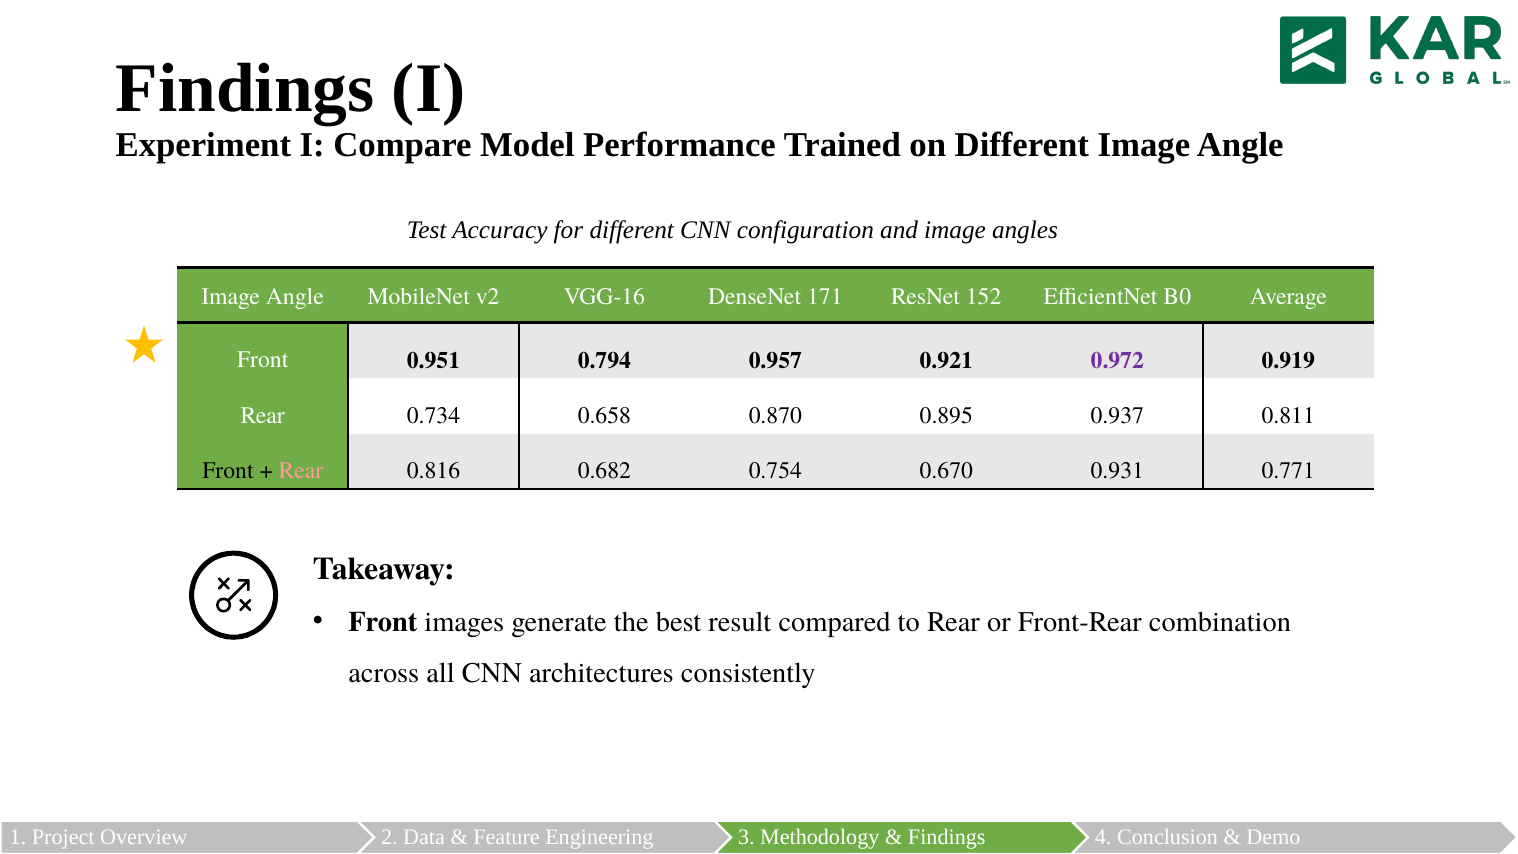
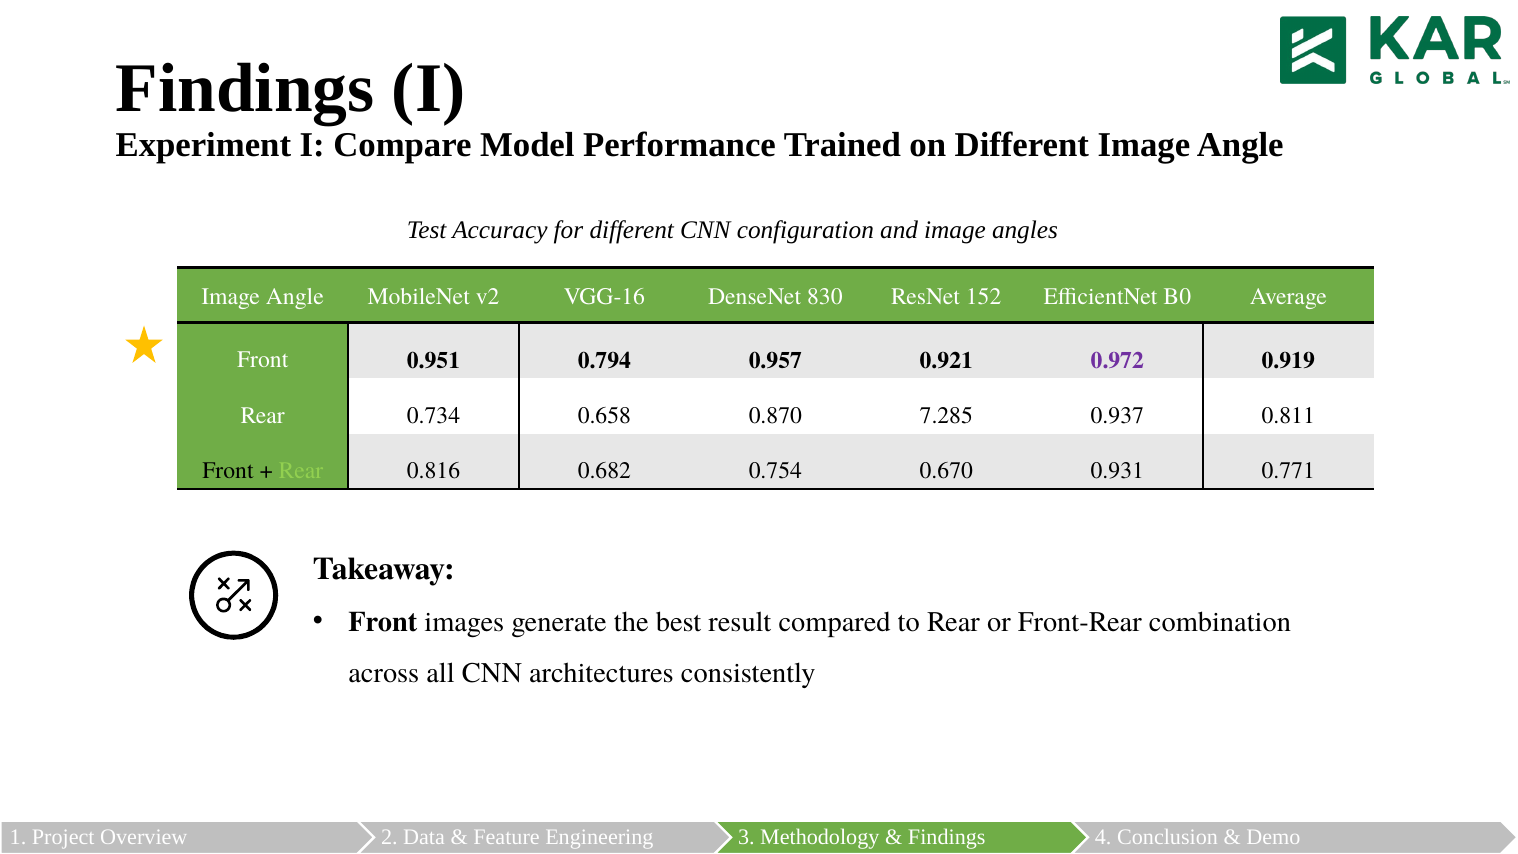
171: 171 -> 830
0.895: 0.895 -> 7.285
Rear at (301, 470) colour: pink -> light green
